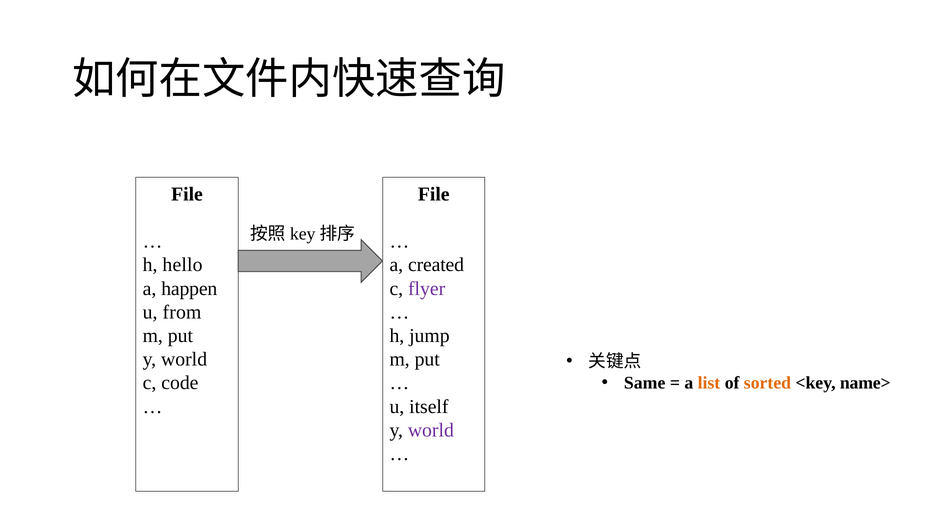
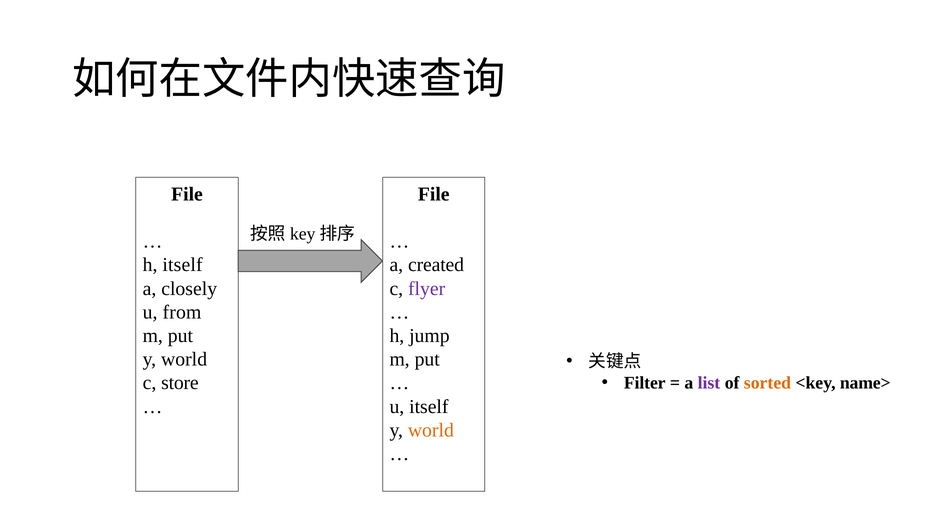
h hello: hello -> itself
happen: happen -> closely
Same: Same -> Filter
list colour: orange -> purple
code: code -> store
world at (431, 431) colour: purple -> orange
